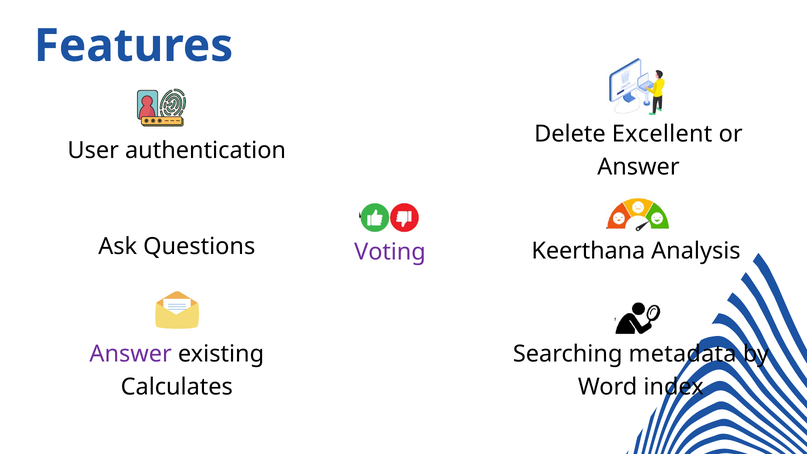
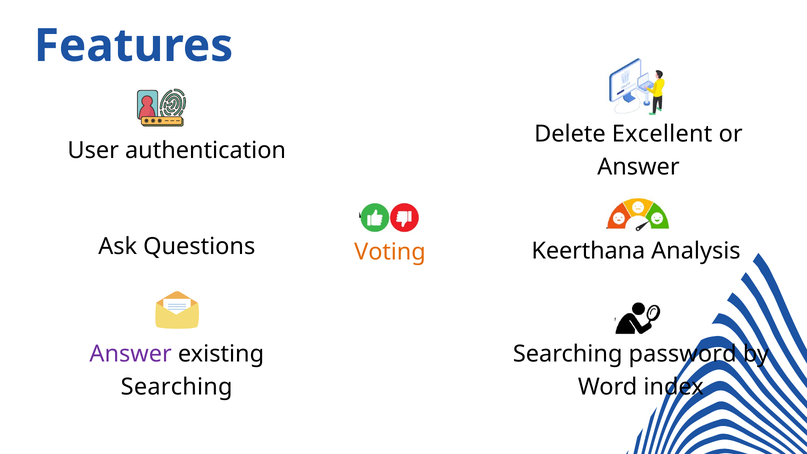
Voting colour: purple -> orange
metadata: metadata -> password
Calculates at (177, 387): Calculates -> Searching
